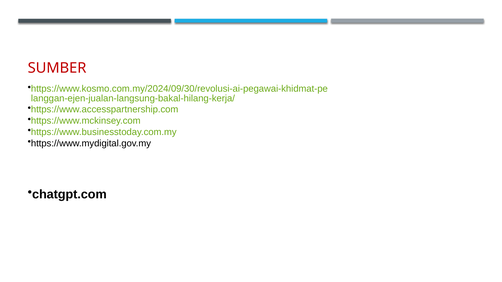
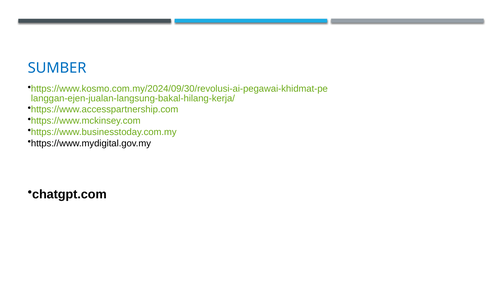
SUMBER colour: red -> blue
